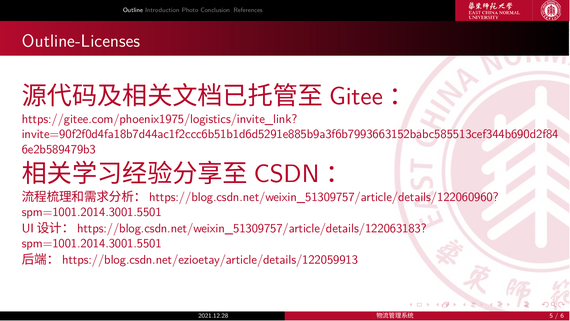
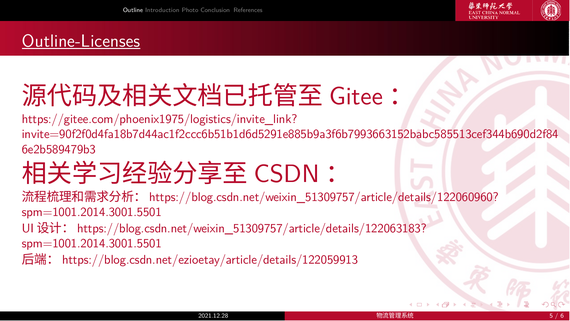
Outline-Licenses underline: none -> present
